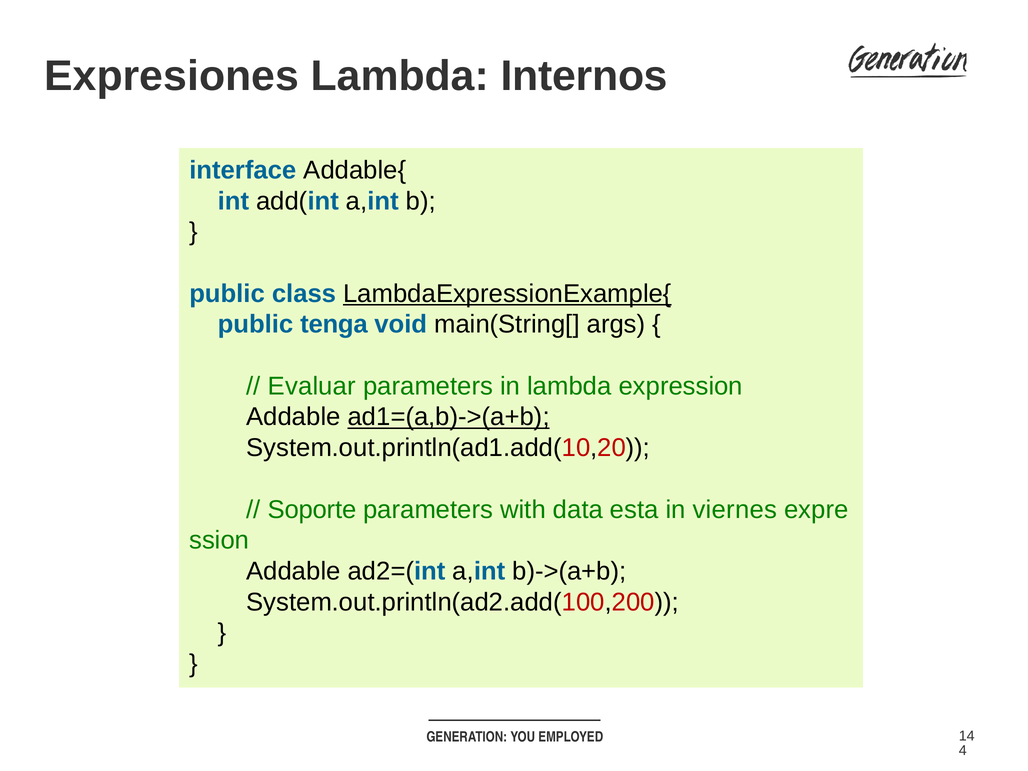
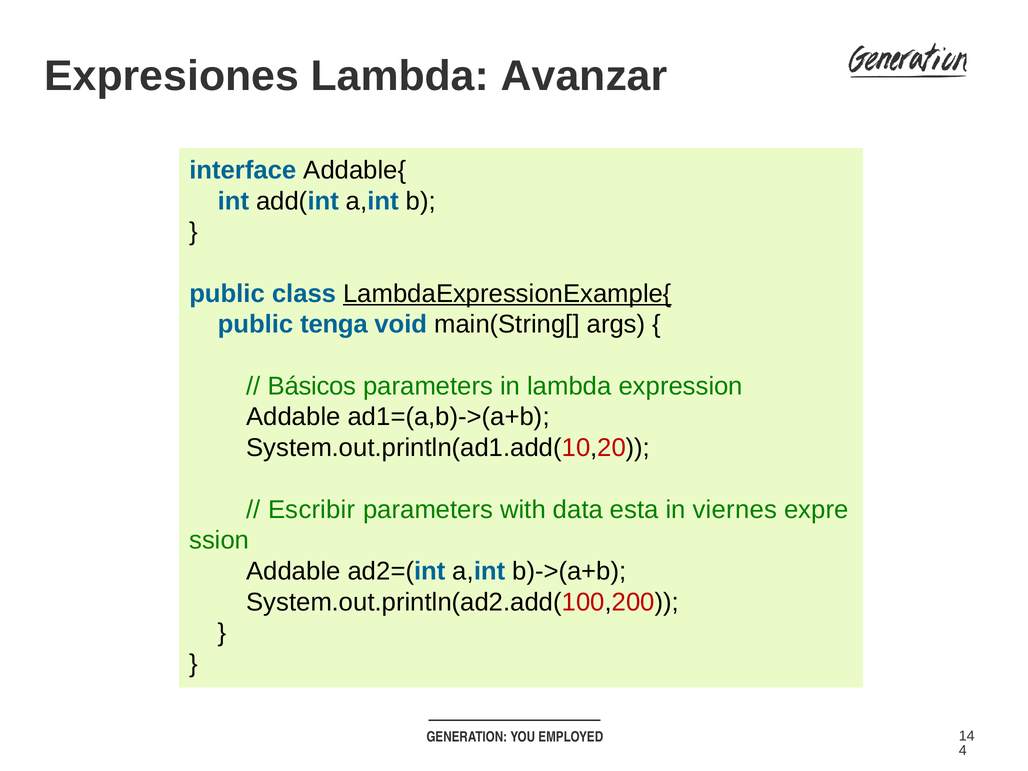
Internos: Internos -> Avanzar
Evaluar: Evaluar -> Básicos
ad1=(a,b)->(a+b underline: present -> none
Soporte: Soporte -> Escribir
